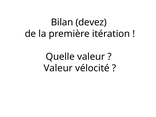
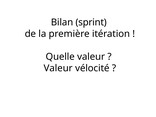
devez: devez -> sprint
